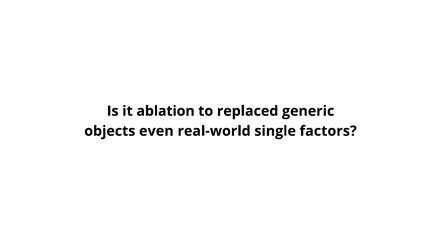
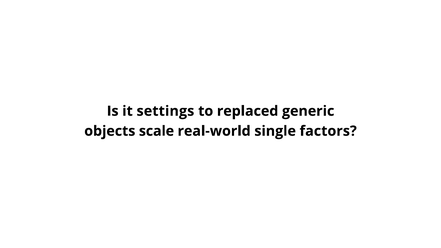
ablation: ablation -> settings
even: even -> scale
